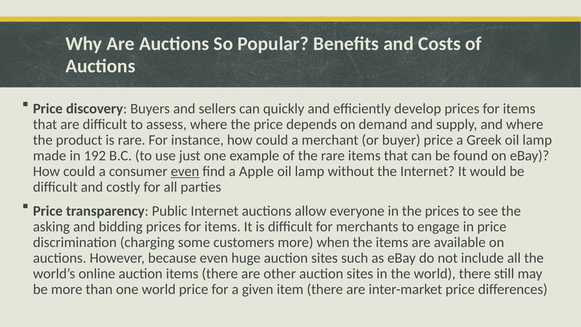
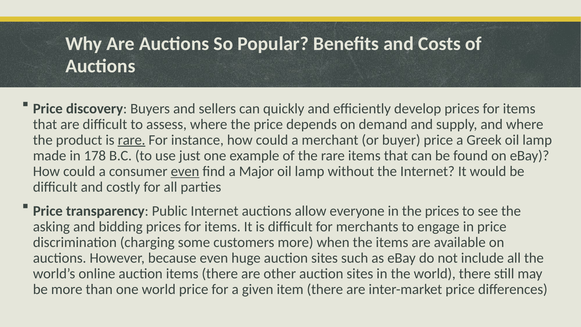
rare at (132, 140) underline: none -> present
192: 192 -> 178
Apple: Apple -> Major
